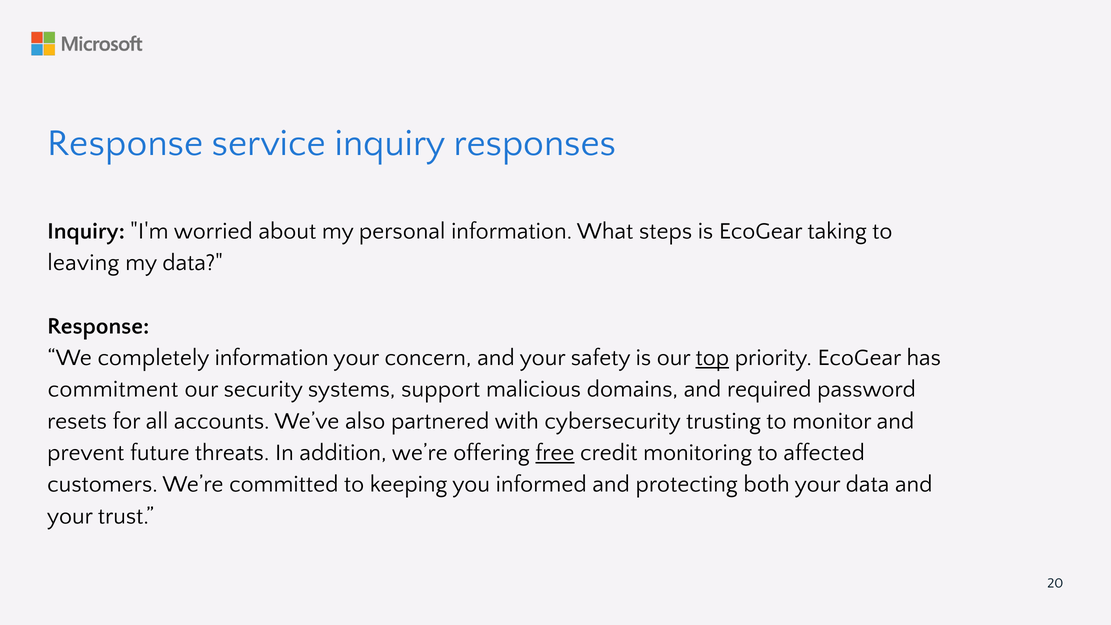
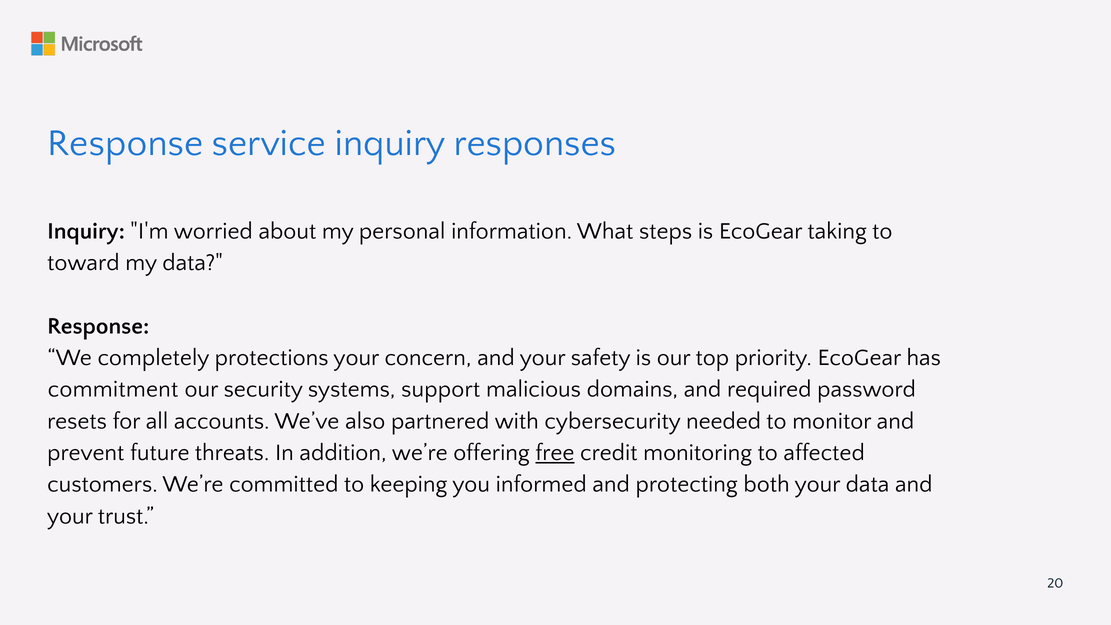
leaving: leaving -> toward
completely information: information -> protections
top underline: present -> none
trusting: trusting -> needed
